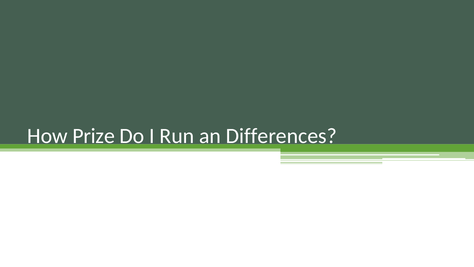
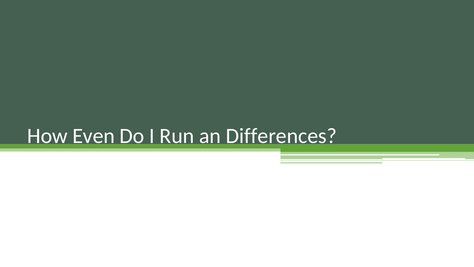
Prize: Prize -> Even
